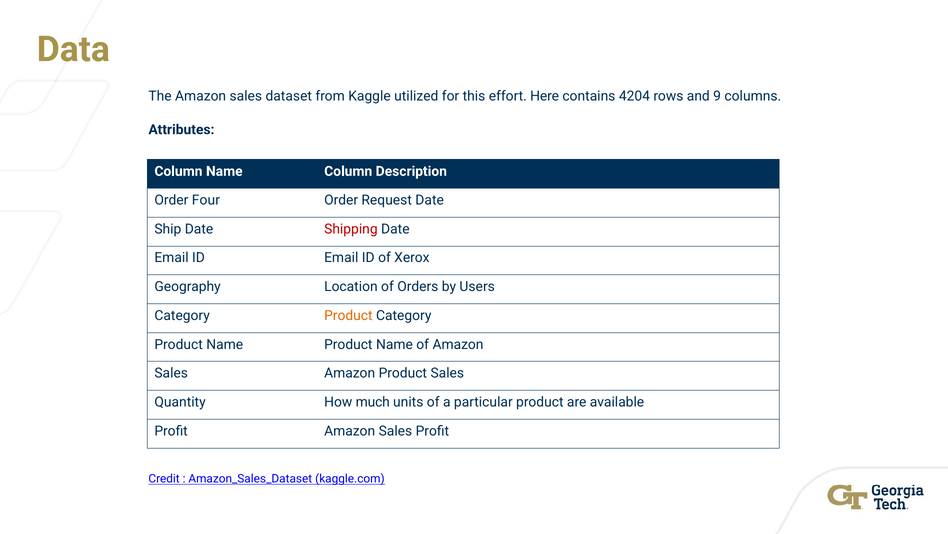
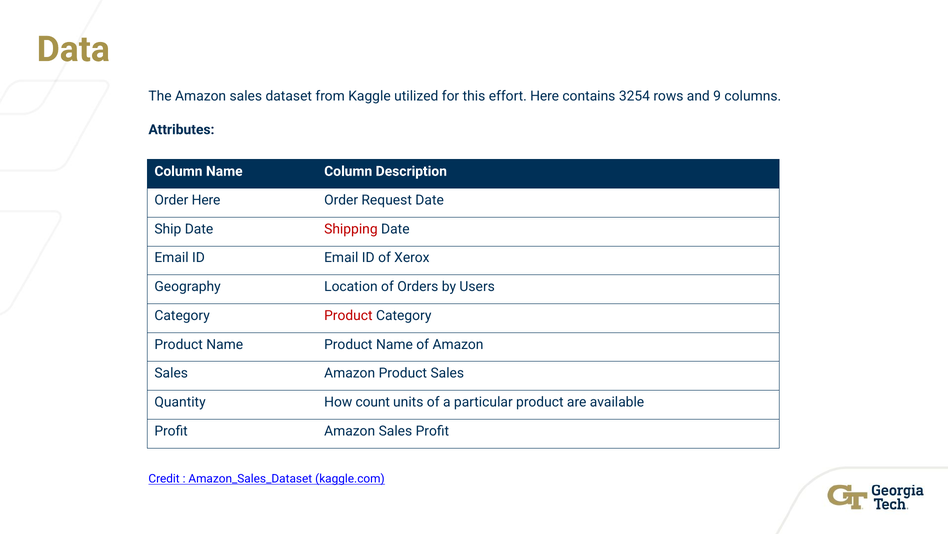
4204: 4204 -> 3254
Order Four: Four -> Here
Product at (348, 315) colour: orange -> red
much: much -> count
